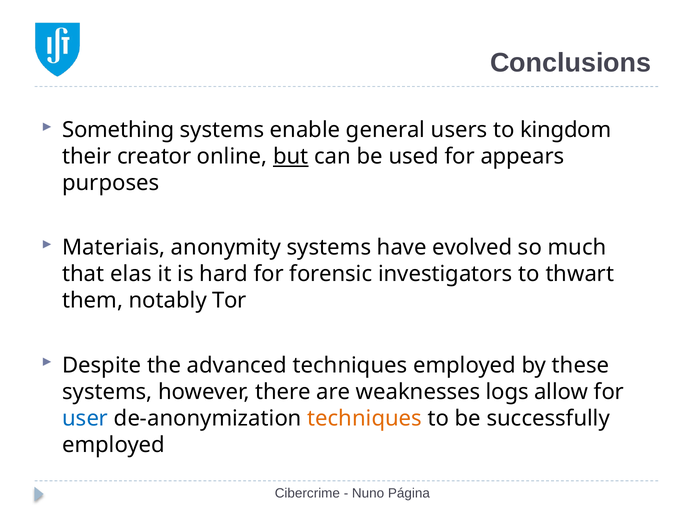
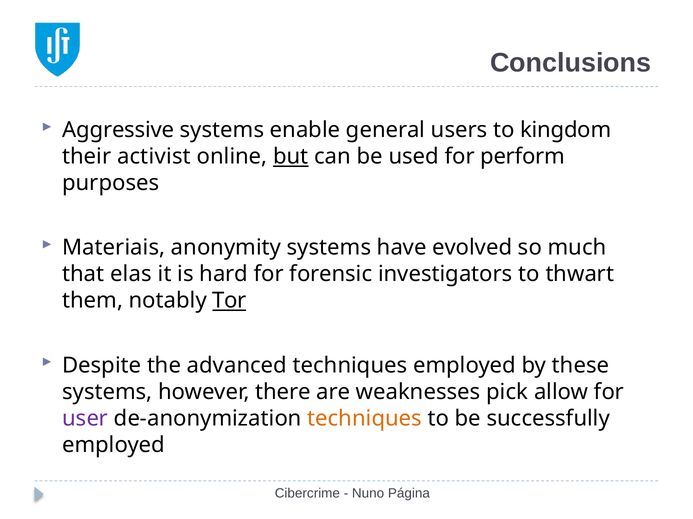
Something: Something -> Aggressive
creator: creator -> activist
appears: appears -> perform
Tor underline: none -> present
logs: logs -> pick
user colour: blue -> purple
